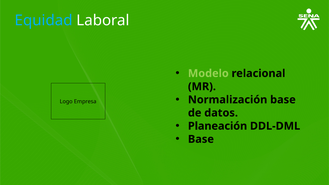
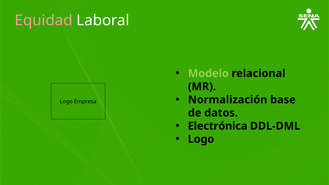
Equidad colour: light blue -> pink
Planeación: Planeación -> Electrónica
Base at (201, 139): Base -> Logo
